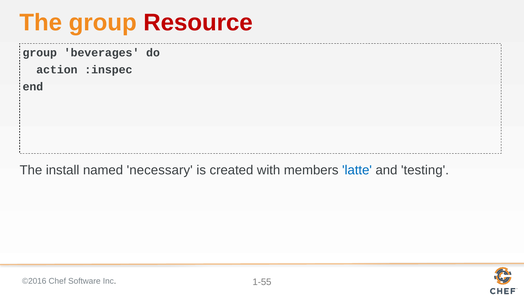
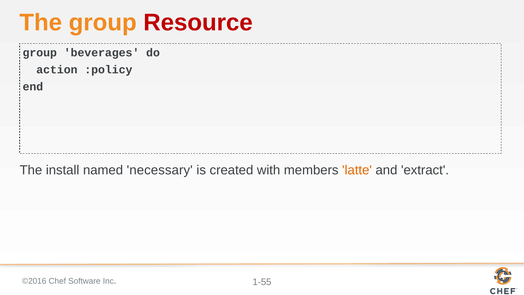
:inspec: :inspec -> :policy
latte colour: blue -> orange
testing: testing -> extract
